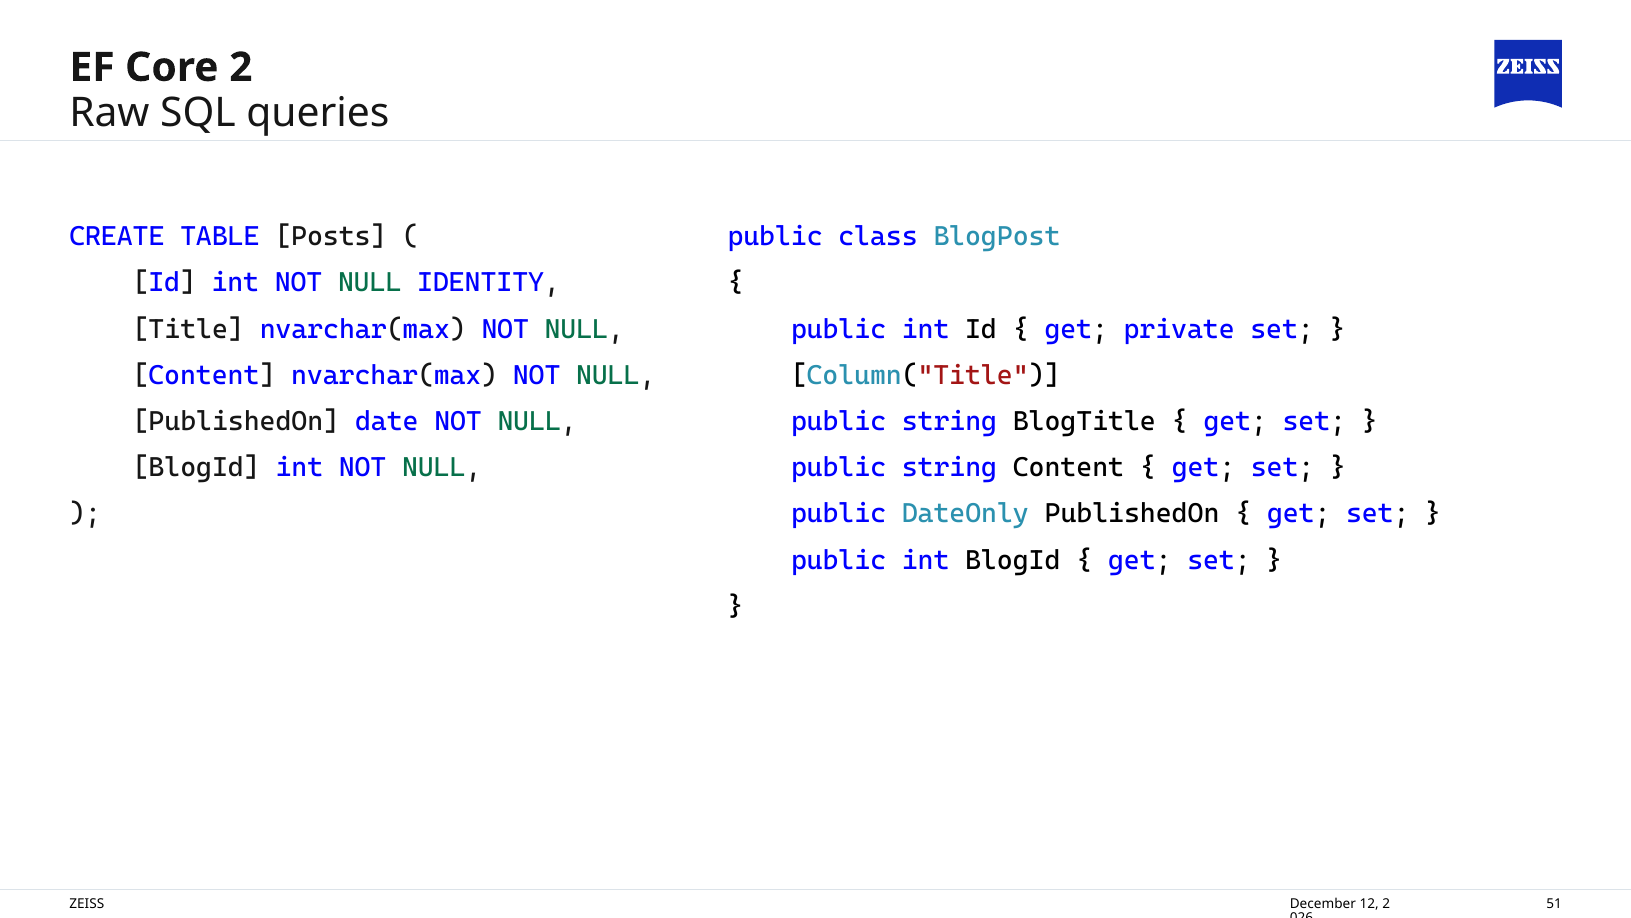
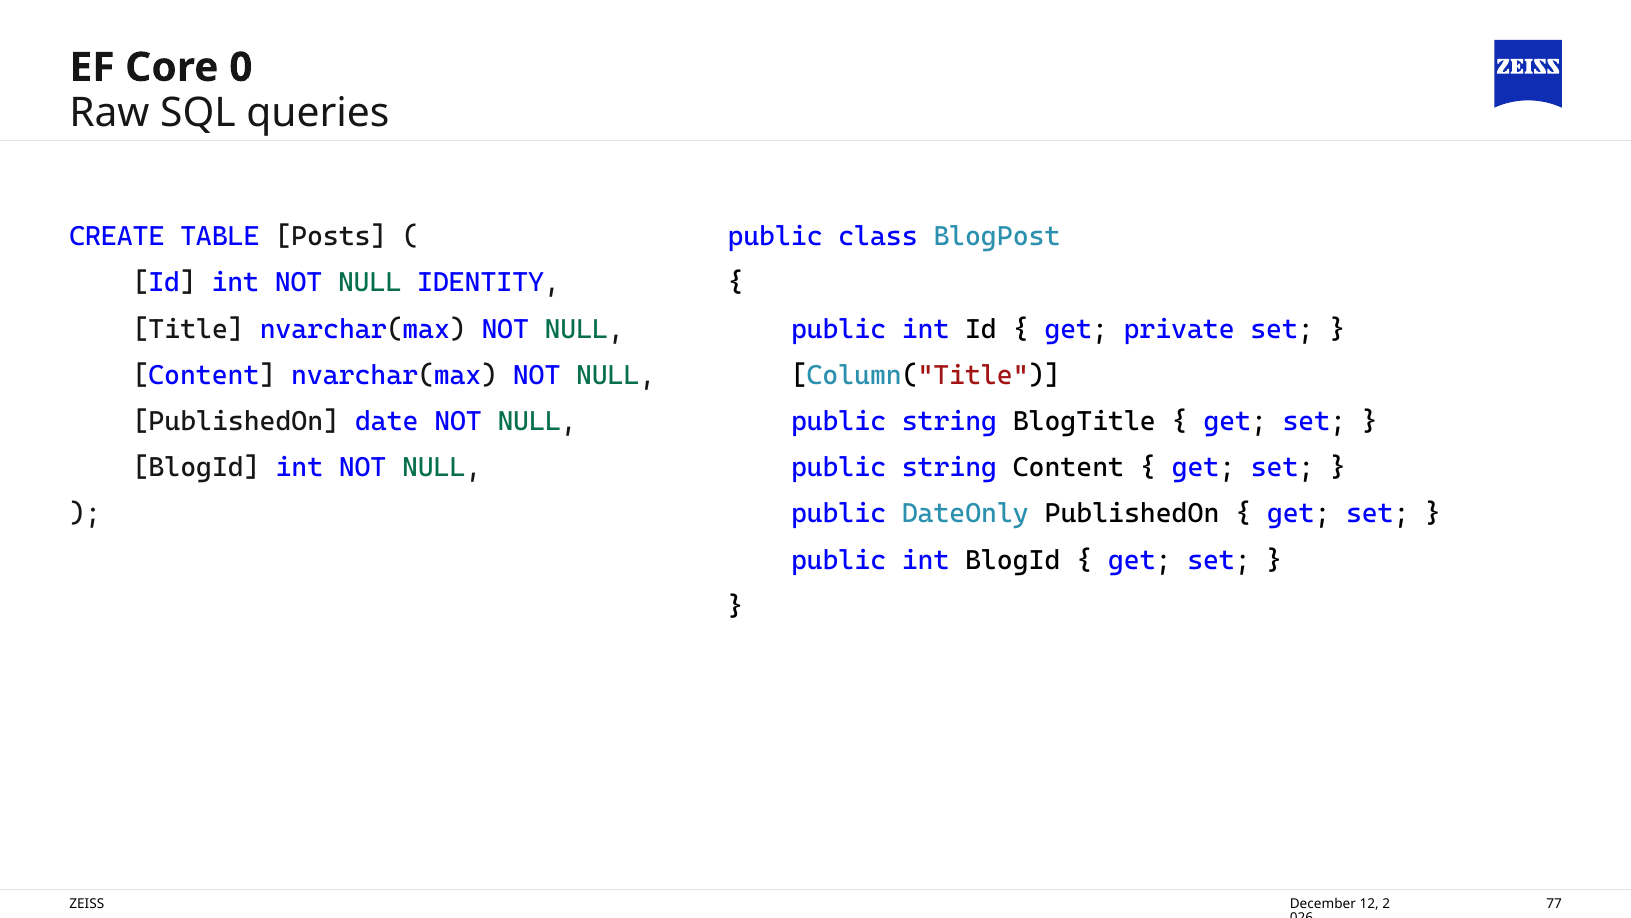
Core 2: 2 -> 0
51: 51 -> 77
